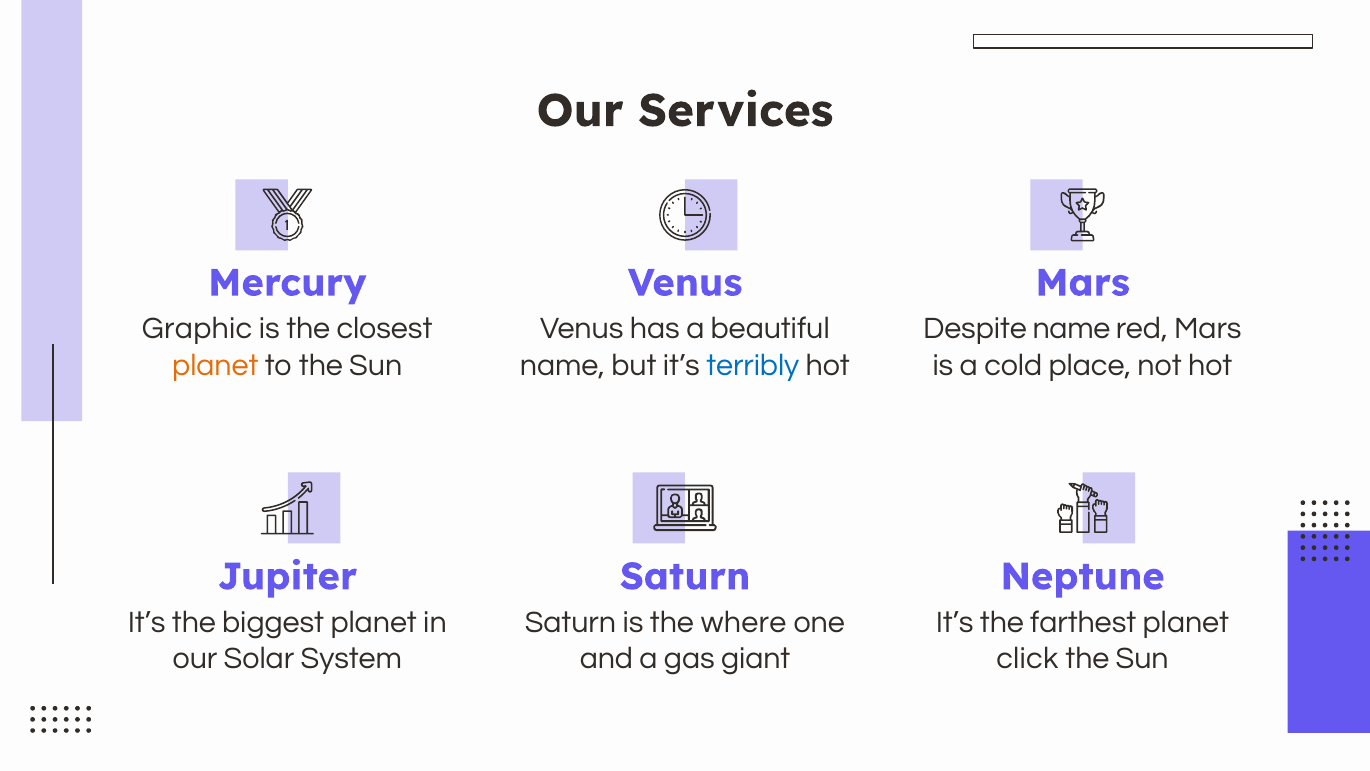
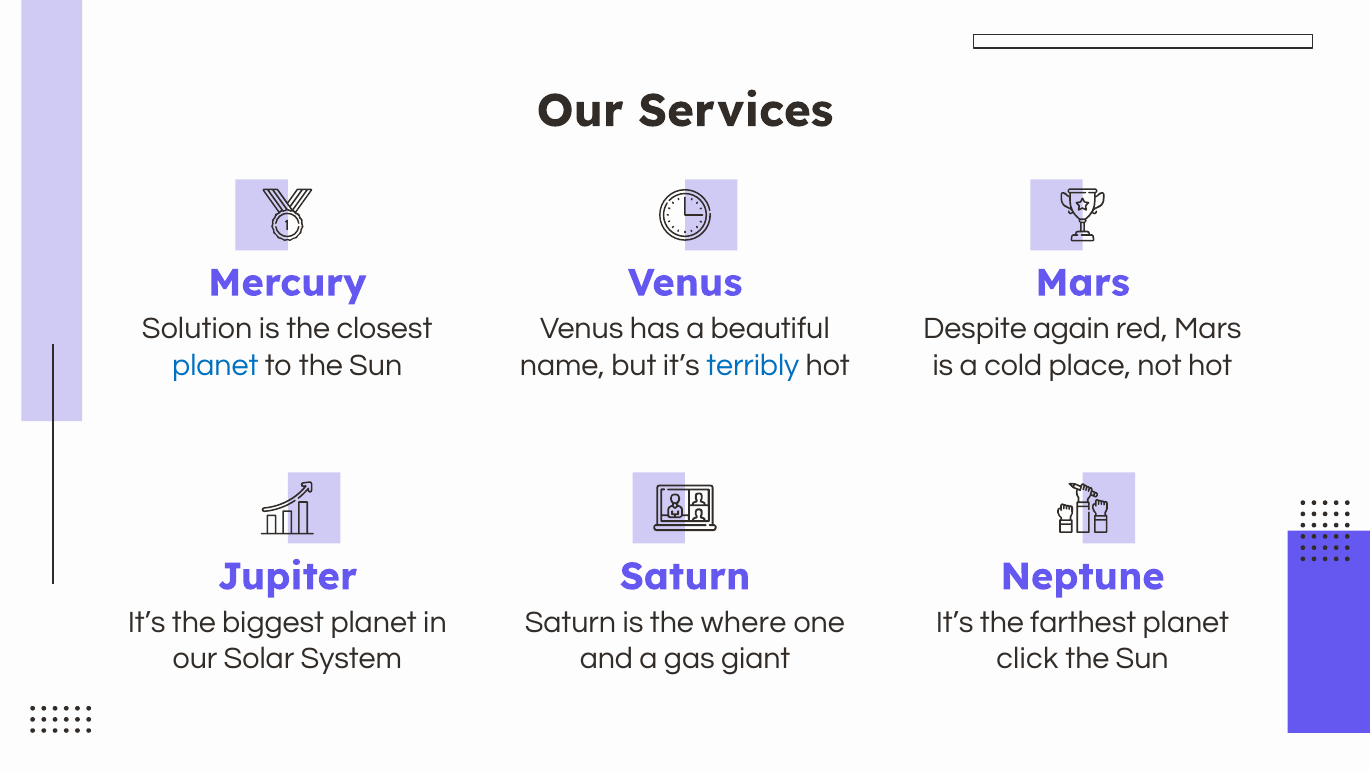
Graphic: Graphic -> Solution
Despite name: name -> again
planet at (215, 365) colour: orange -> blue
